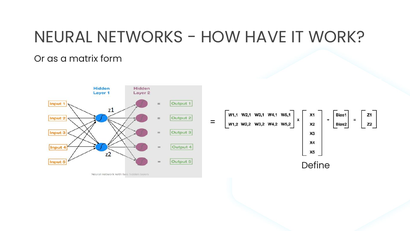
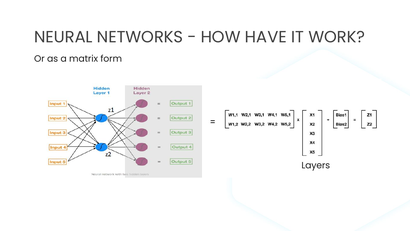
Define: Define -> Layers
